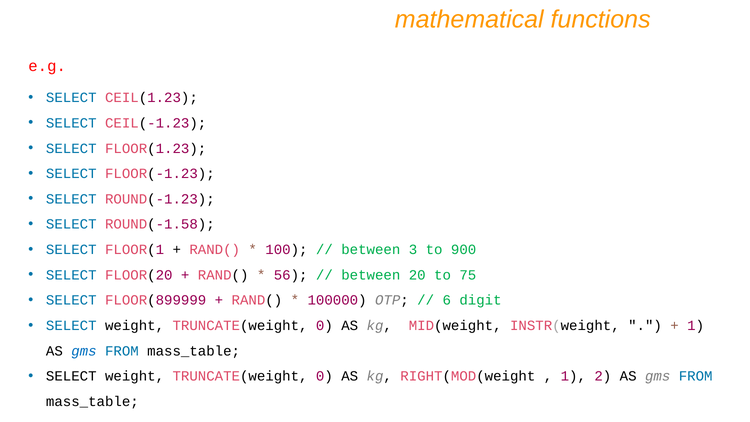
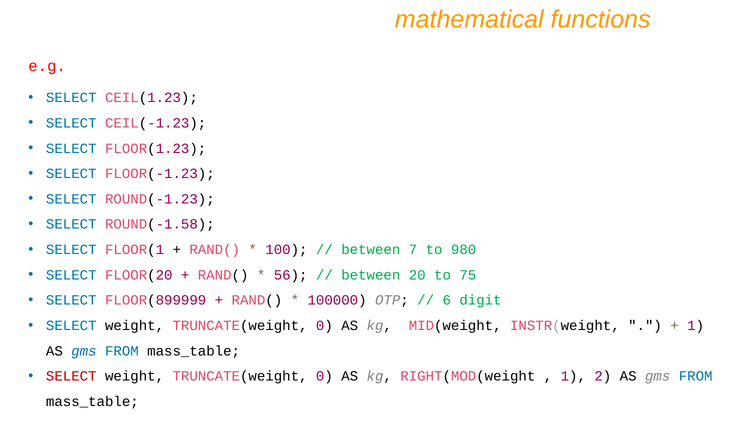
3: 3 -> 7
900: 900 -> 980
SELECT at (71, 376) colour: black -> red
